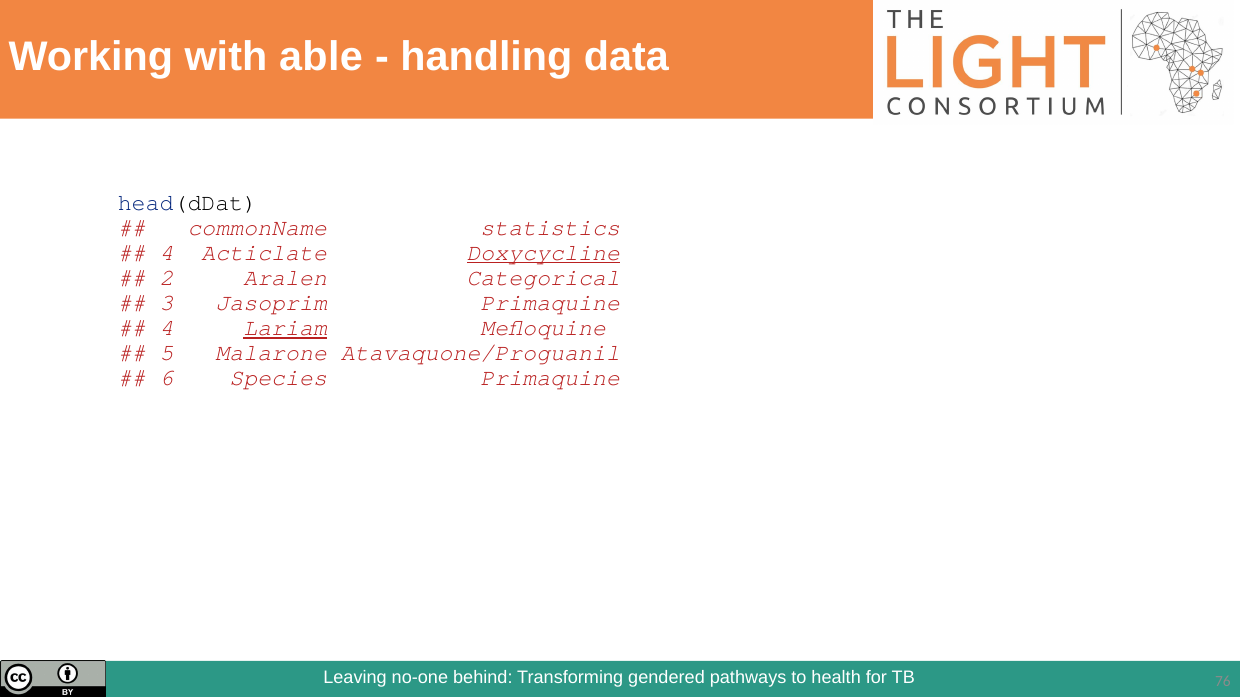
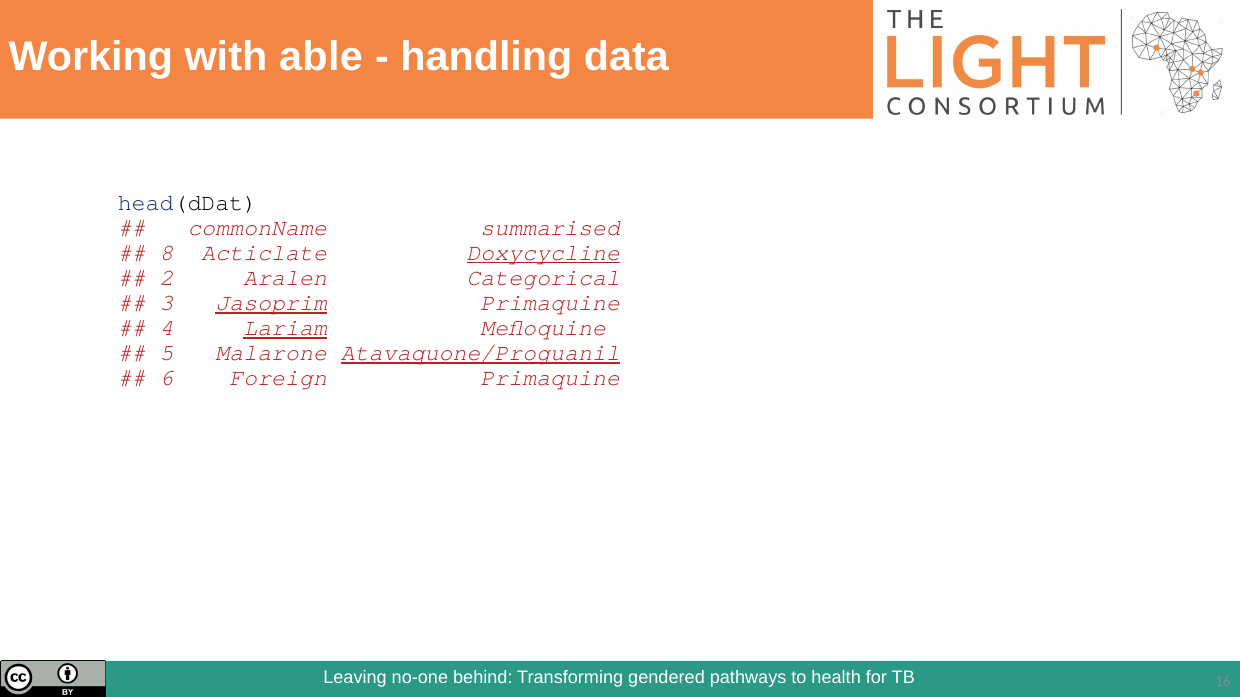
statistics: statistics -> summarised
4 at (167, 253): 4 -> 8
Jasoprim underline: none -> present
Atavaquone/Proguanil underline: none -> present
Species: Species -> Foreign
76: 76 -> 16
